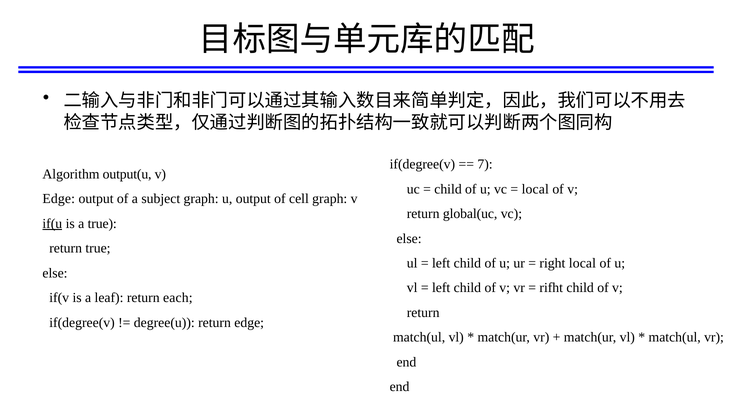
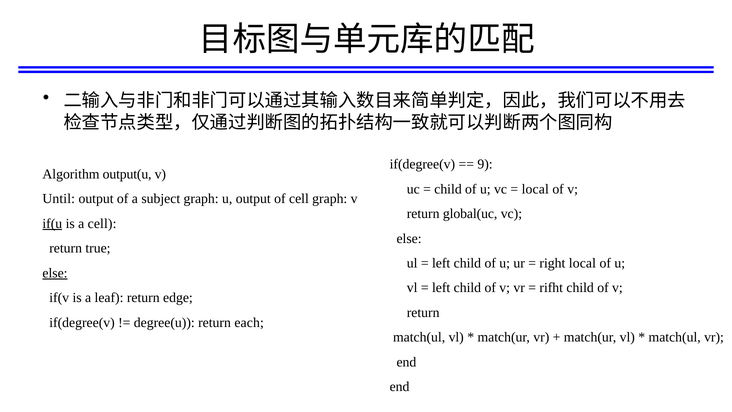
7: 7 -> 9
Edge at (59, 199): Edge -> Until
a true: true -> cell
else at (55, 273) underline: none -> present
each: each -> edge
return edge: edge -> each
